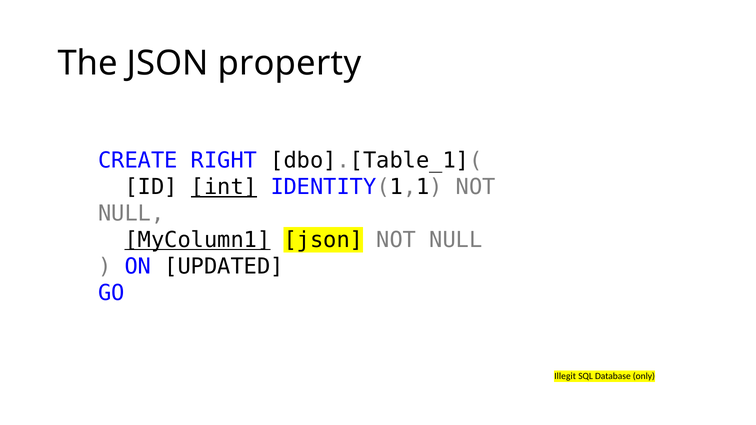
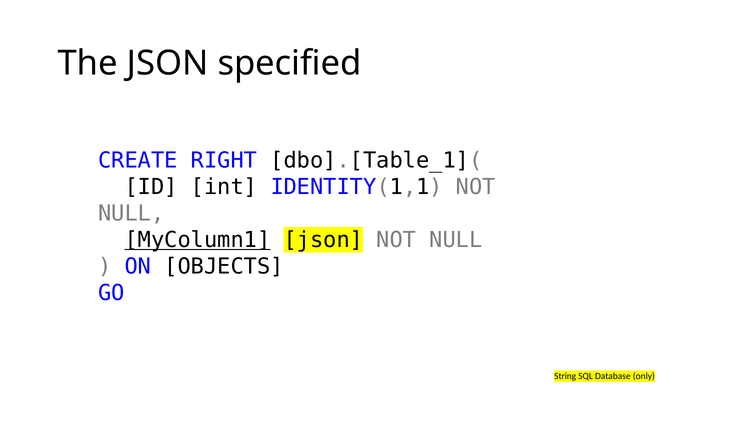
property: property -> specified
int underline: present -> none
UPDATED: UPDATED -> OBJECTS
Illegit: Illegit -> String
